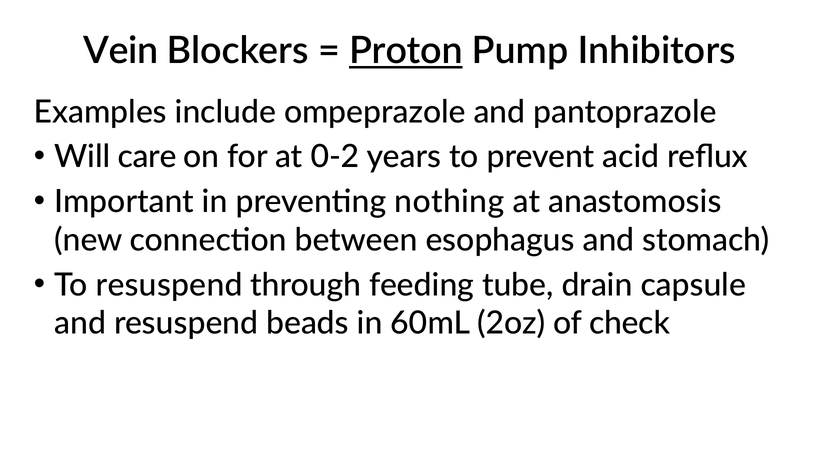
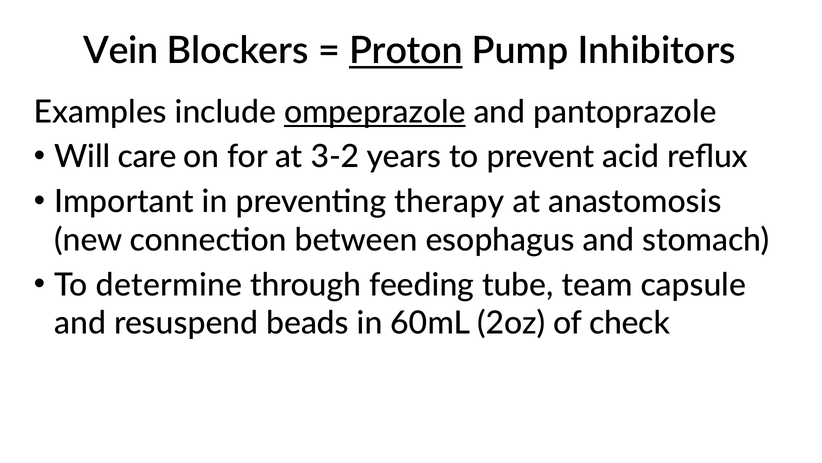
ompeprazole underline: none -> present
0-2: 0-2 -> 3-2
nothing: nothing -> therapy
To resuspend: resuspend -> determine
drain: drain -> team
